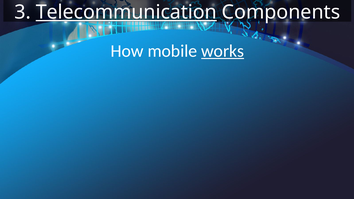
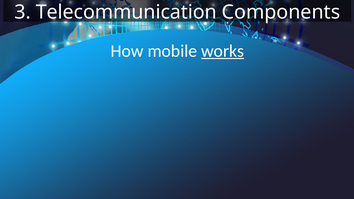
Telecommunication underline: present -> none
